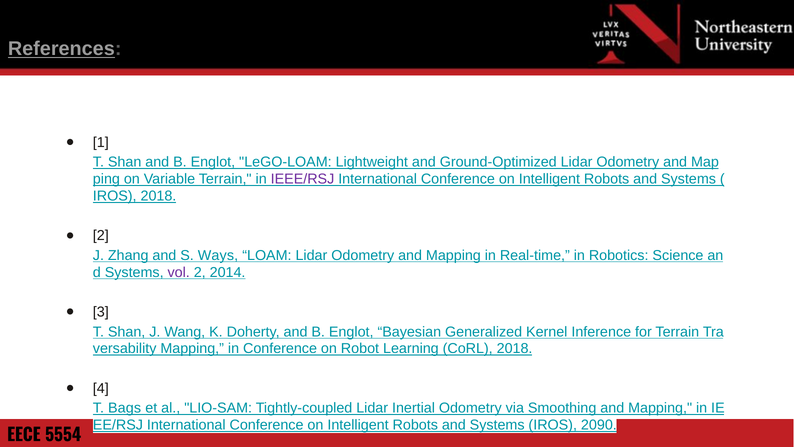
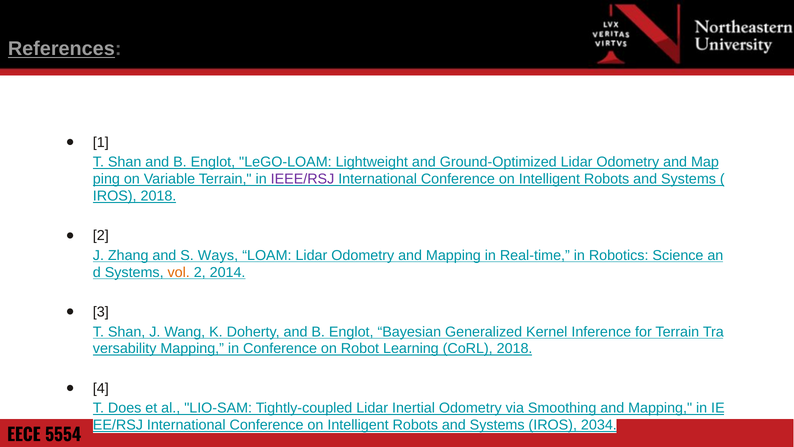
vol colour: purple -> orange
Bags: Bags -> Does
2090: 2090 -> 2034
